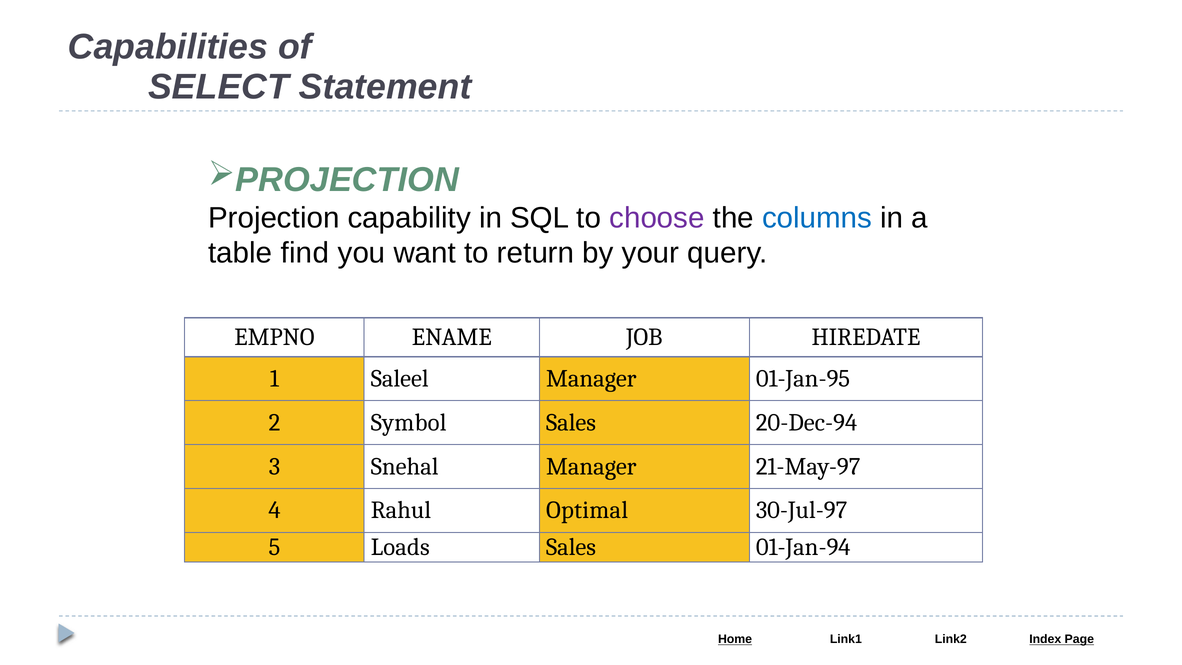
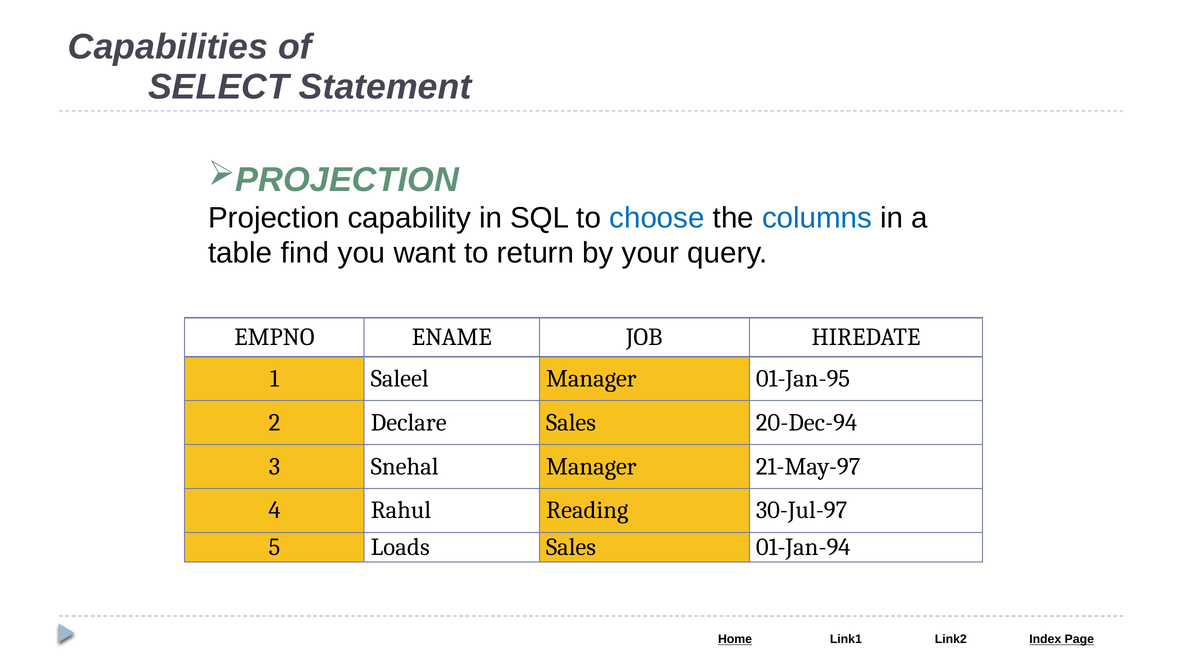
choose colour: purple -> blue
Symbol: Symbol -> Declare
Optimal: Optimal -> Reading
